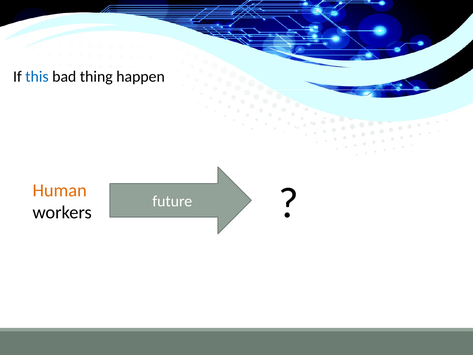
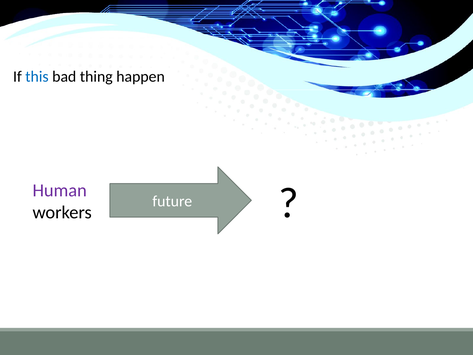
Human colour: orange -> purple
